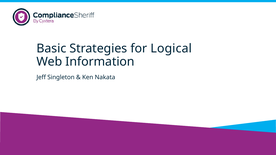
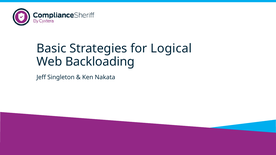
Information: Information -> Backloading
